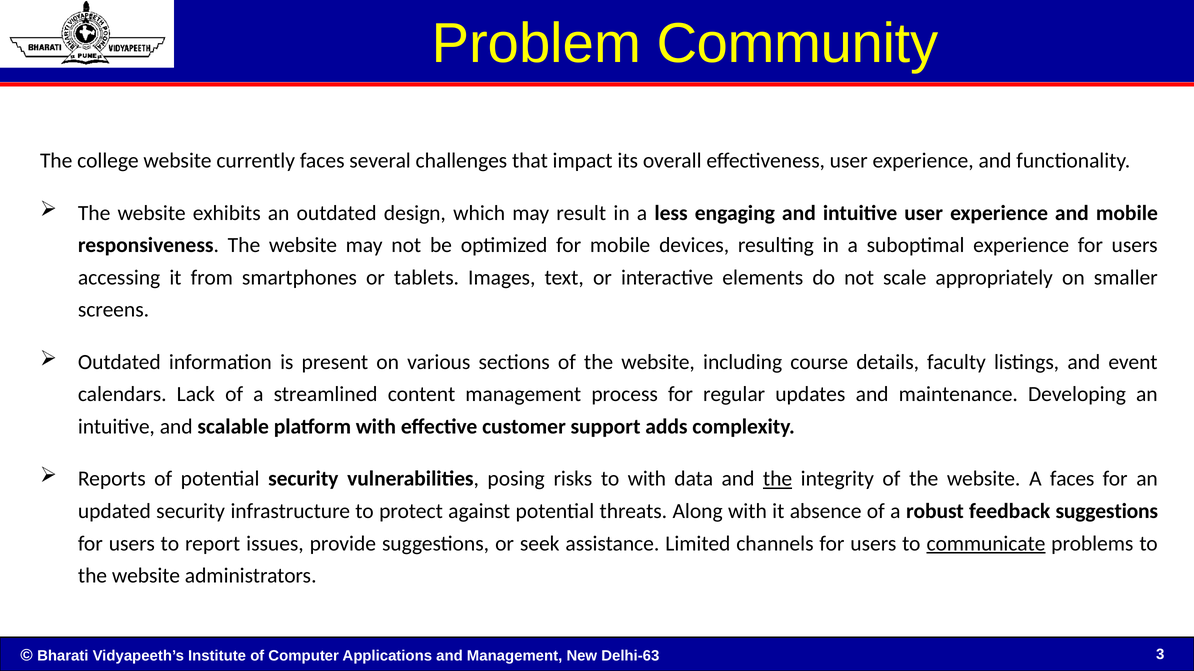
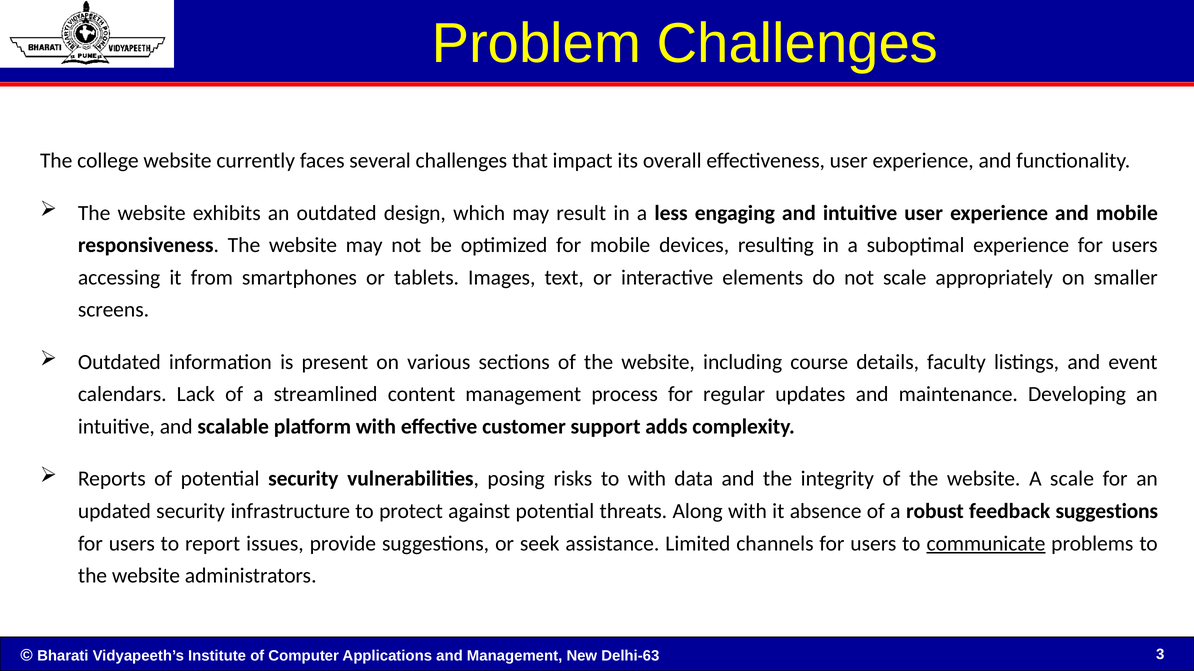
Problem Community: Community -> Challenges
the at (778, 479) underline: present -> none
A faces: faces -> scale
